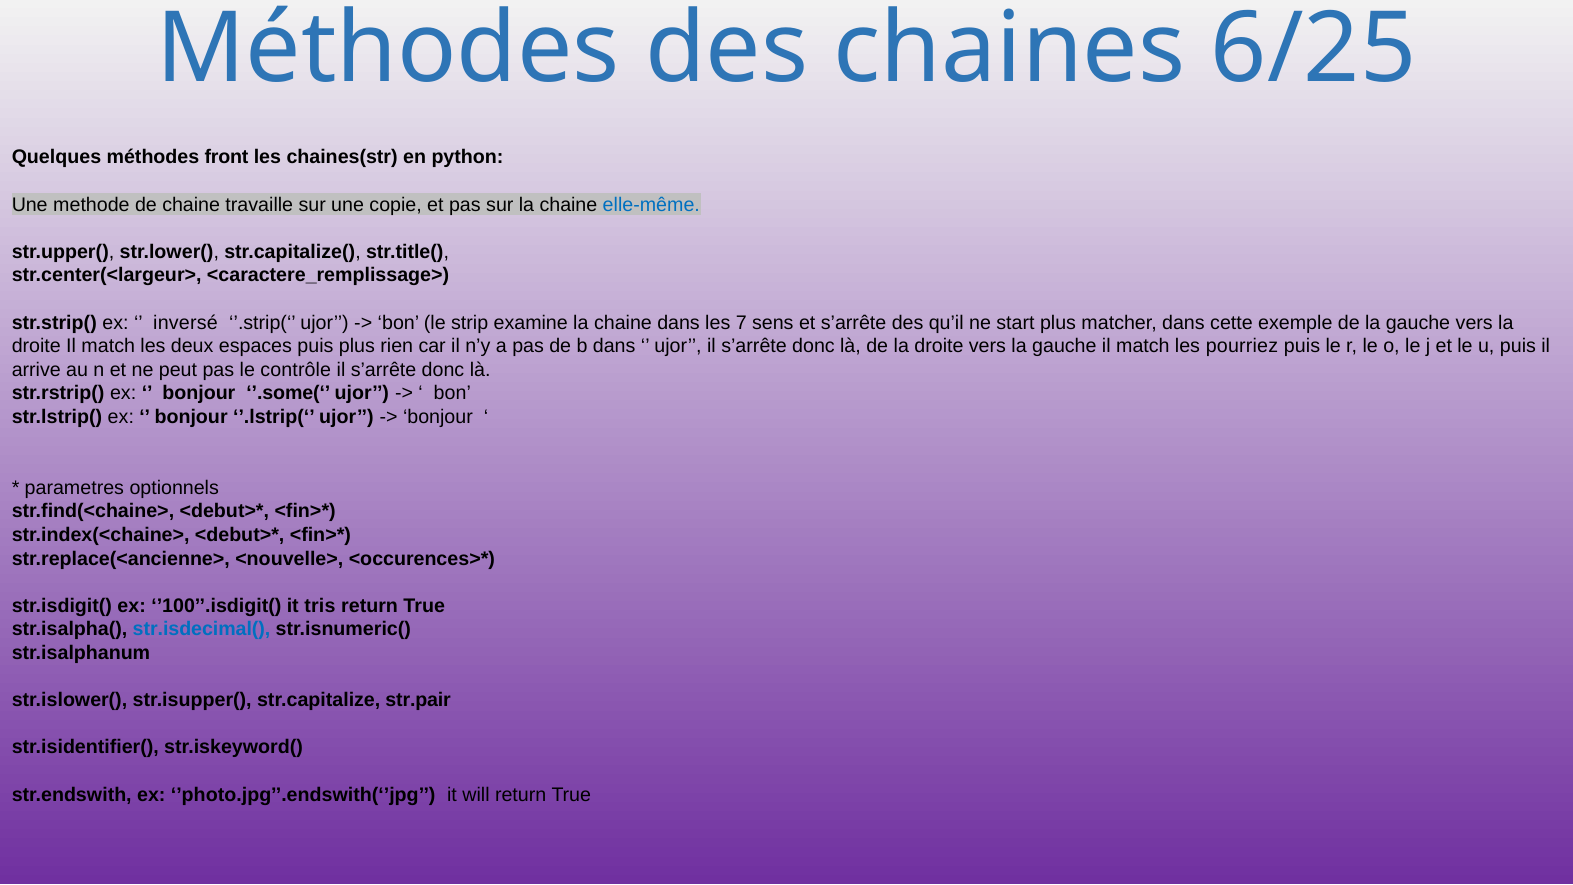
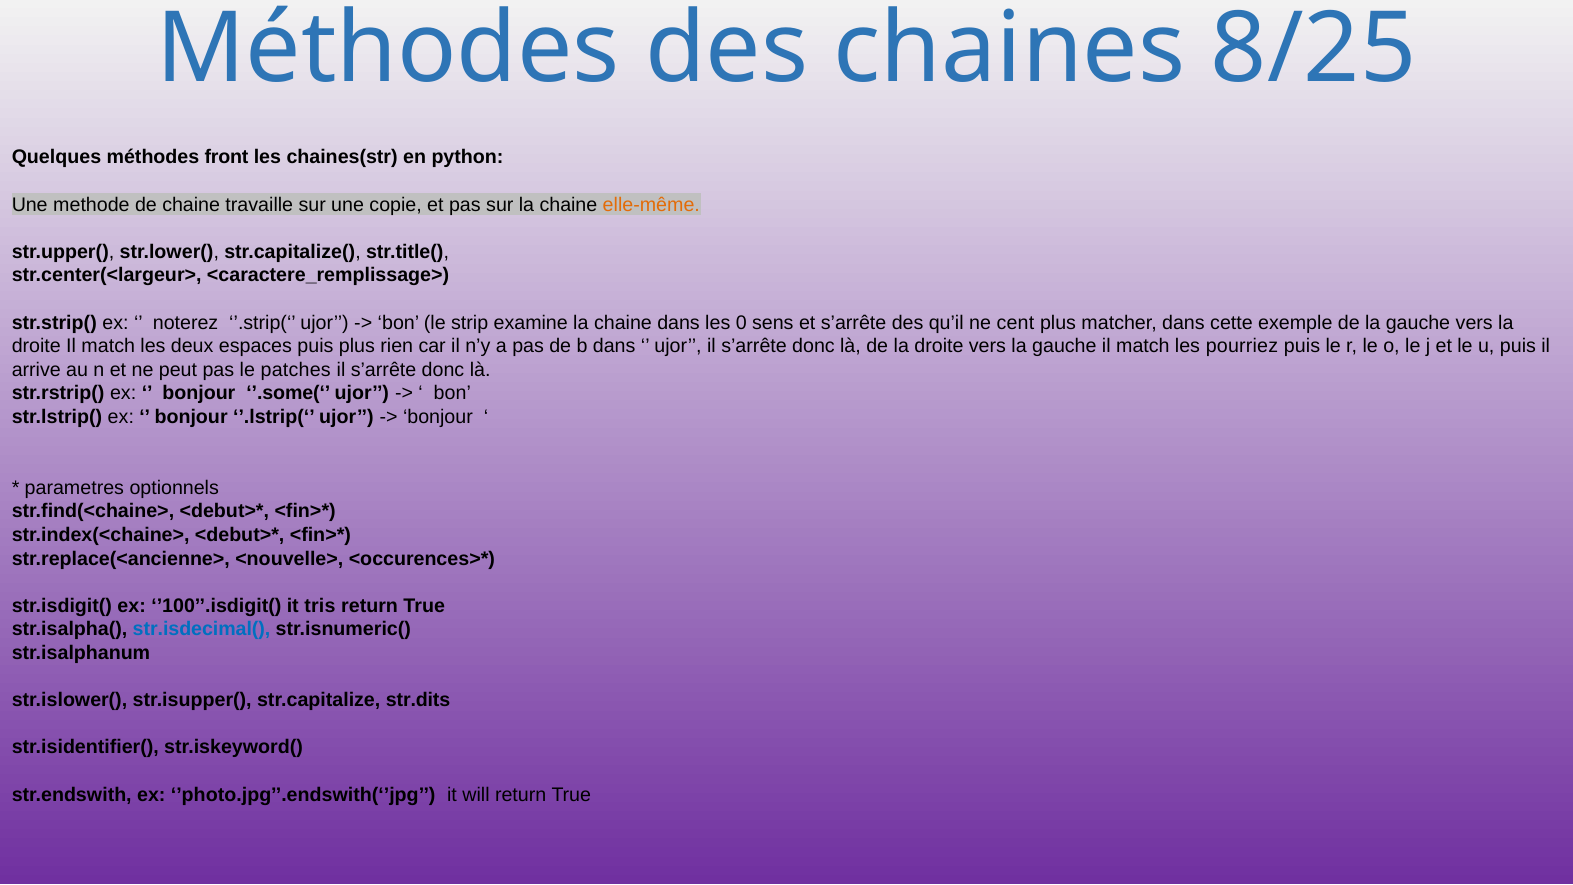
6/25: 6/25 -> 8/25
elle-même colour: blue -> orange
inversé: inversé -> noterez
7: 7 -> 0
start: start -> cent
contrôle: contrôle -> patches
str.pair: str.pair -> str.dits
